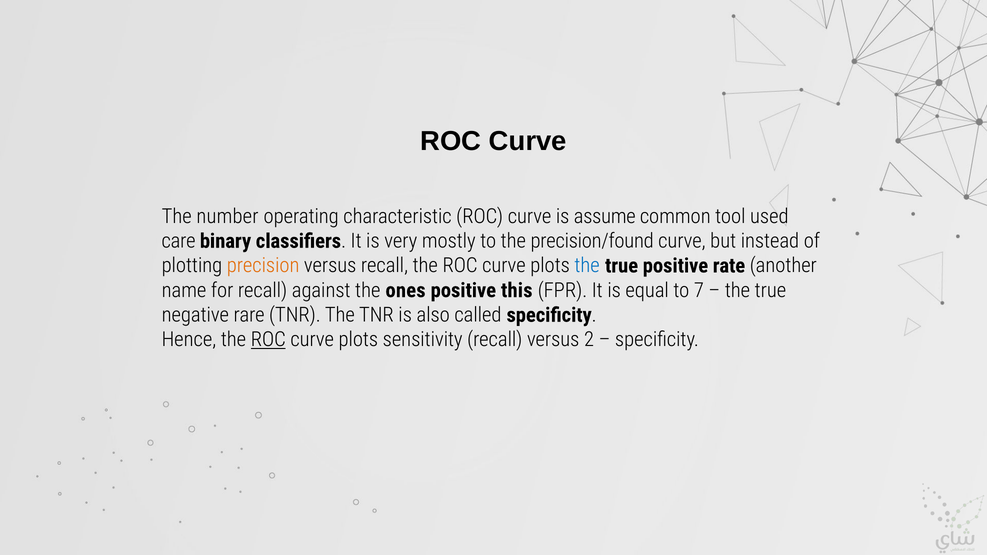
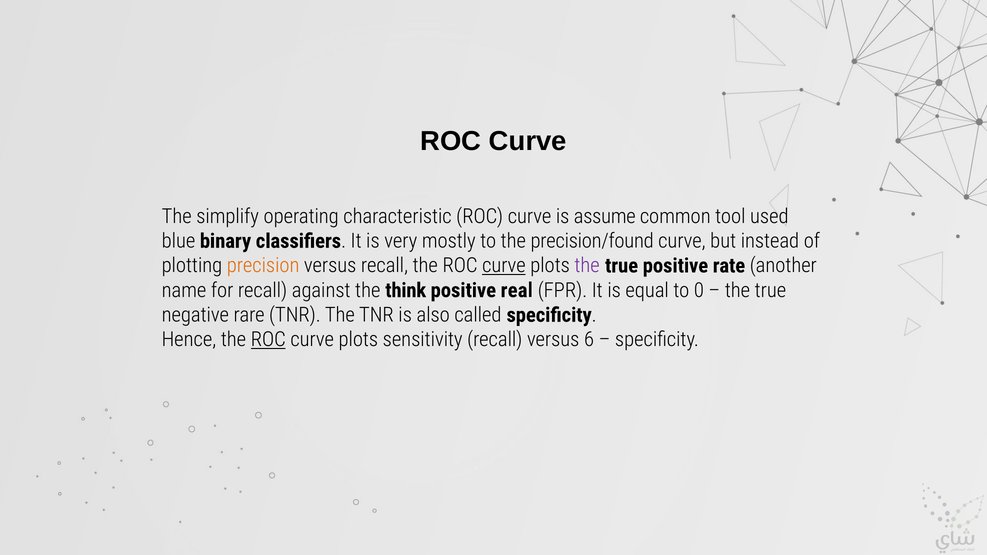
number: number -> simplify
care: care -> blue
curve at (504, 266) underline: none -> present
the at (587, 266) colour: blue -> purple
ones: ones -> think
this: this -> real
7: 7 -> 0
2: 2 -> 6
